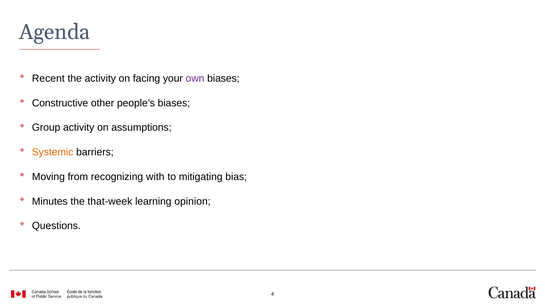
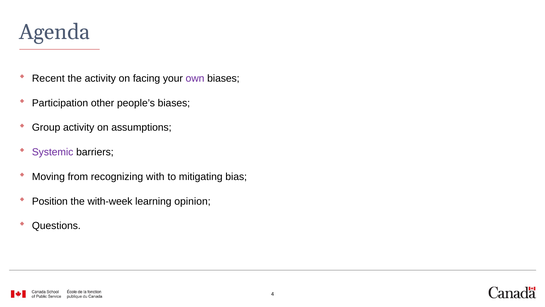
Constructive: Constructive -> Participation
Systemic colour: orange -> purple
Minutes: Minutes -> Position
that-week: that-week -> with-week
